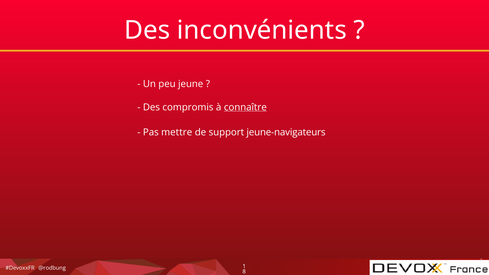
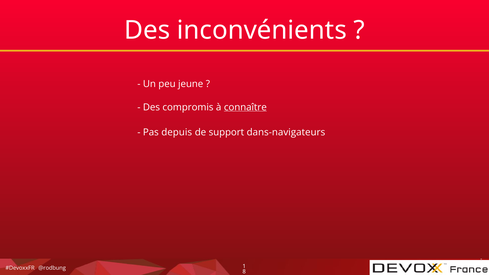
mettre: mettre -> depuis
jeune-navigateurs: jeune-navigateurs -> dans-navigateurs
